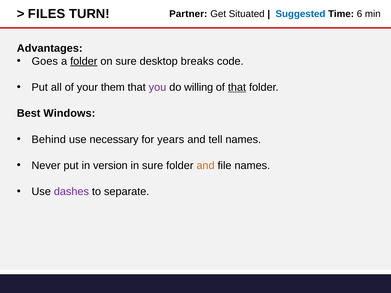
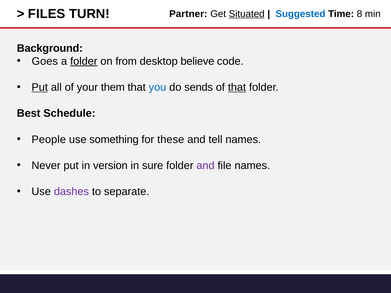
Situated underline: none -> present
6: 6 -> 8
Advantages: Advantages -> Background
on sure: sure -> from
breaks: breaks -> believe
Put at (40, 87) underline: none -> present
you colour: purple -> blue
willing: willing -> sends
Windows: Windows -> Schedule
Behind: Behind -> People
necessary: necessary -> something
years: years -> these
and at (206, 166) colour: orange -> purple
